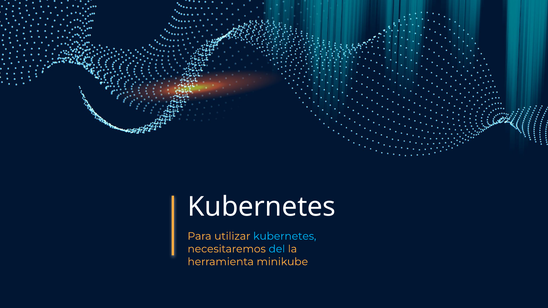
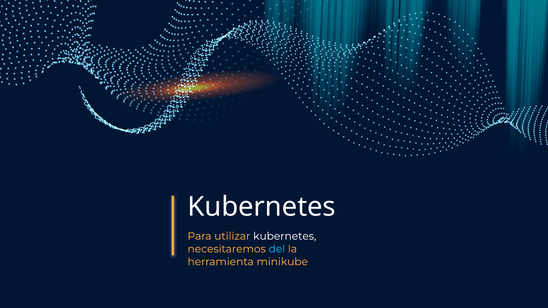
kubernetes at (285, 236) colour: light blue -> white
